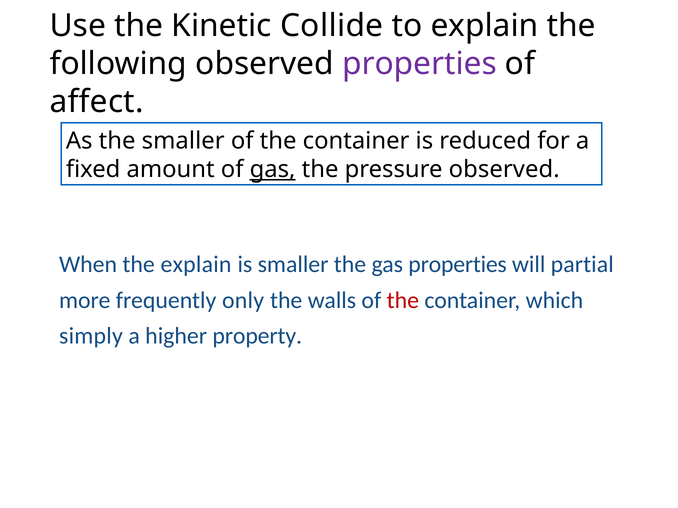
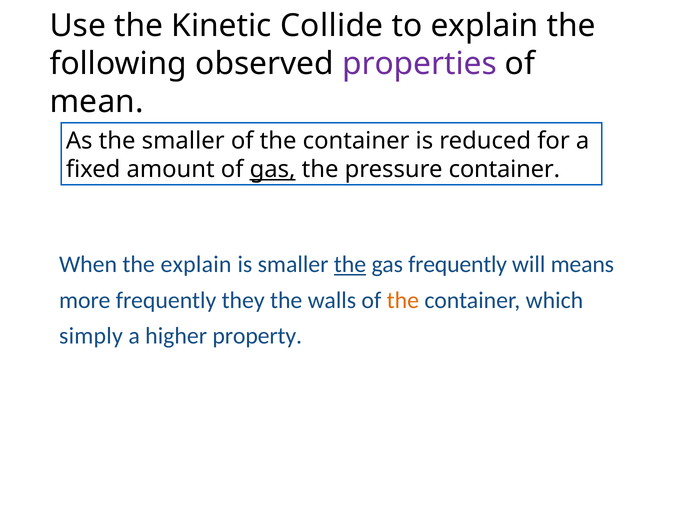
affect: affect -> mean
pressure observed: observed -> container
the at (350, 265) underline: none -> present
gas properties: properties -> frequently
partial: partial -> means
only: only -> they
the at (403, 300) colour: red -> orange
